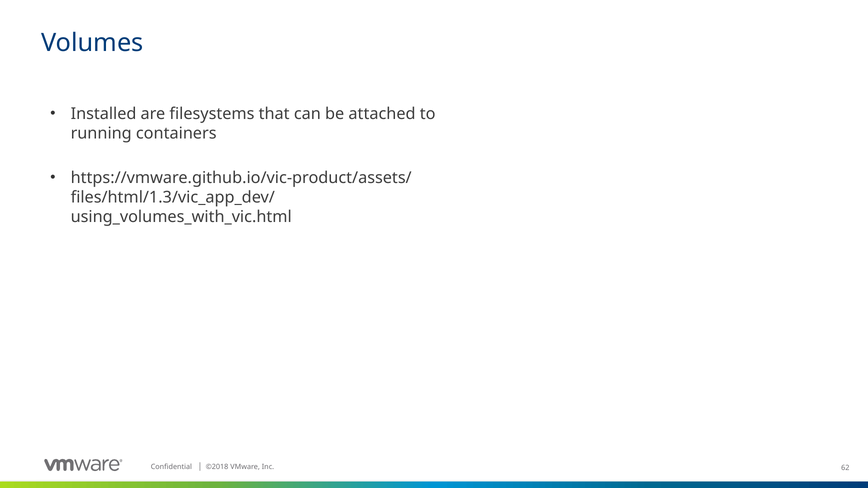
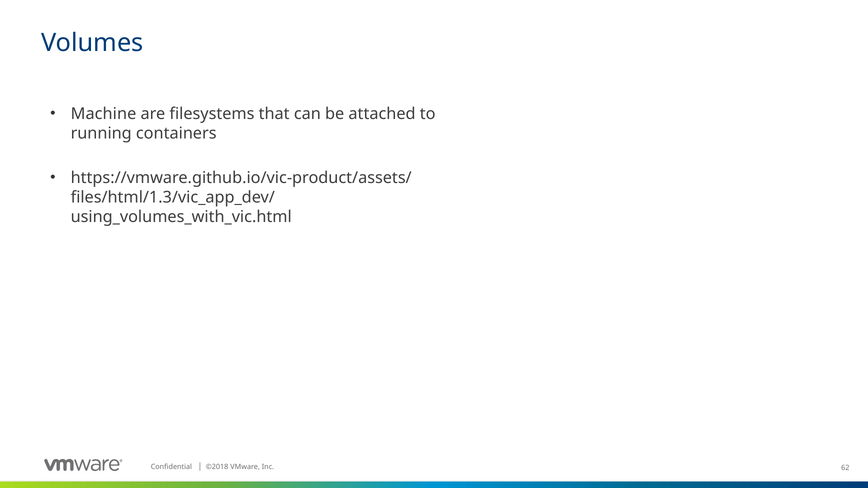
Installed: Installed -> Machine
